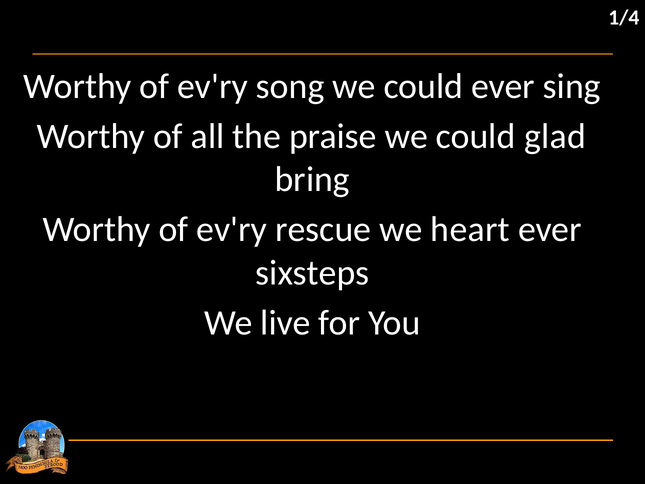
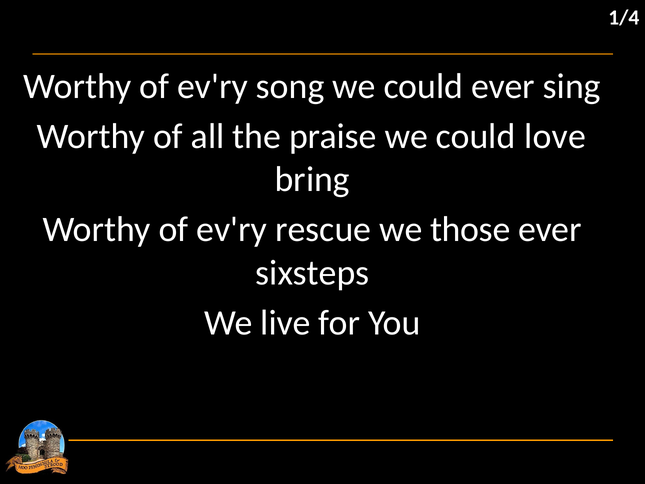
glad: glad -> love
heart: heart -> those
